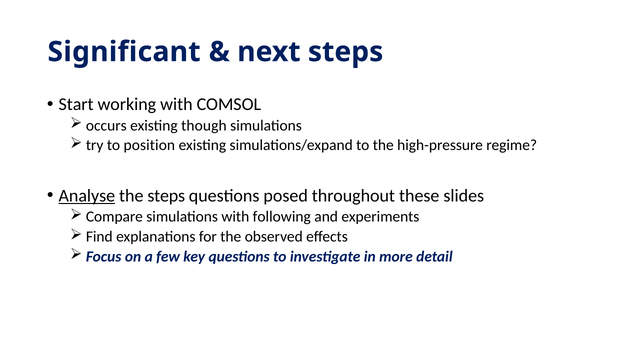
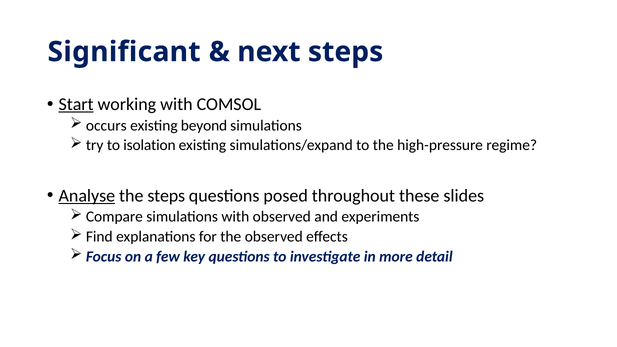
Start underline: none -> present
though: though -> beyond
position: position -> isolation
with following: following -> observed
